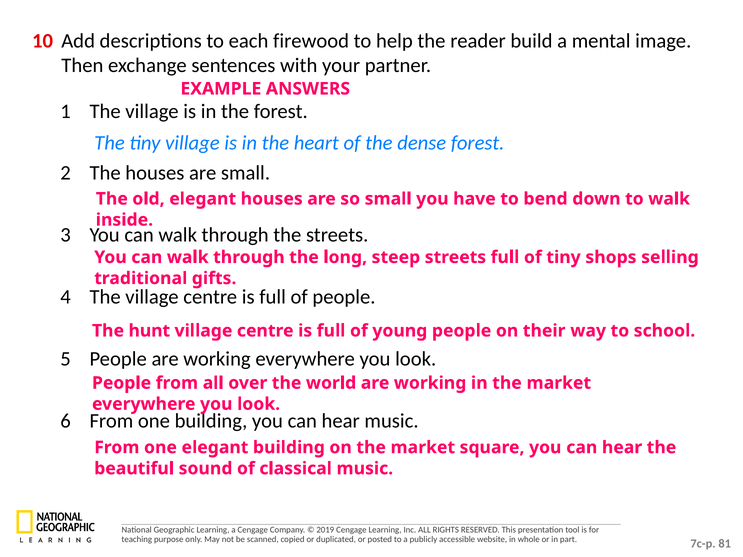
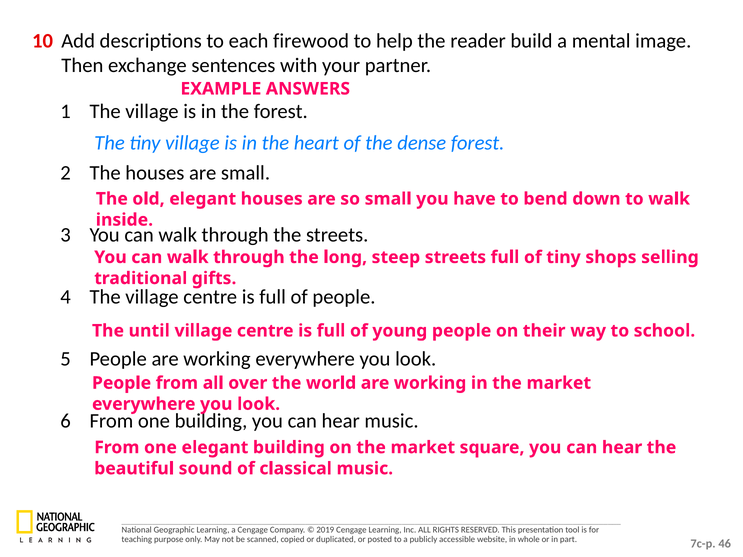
hunt: hunt -> until
81: 81 -> 46
